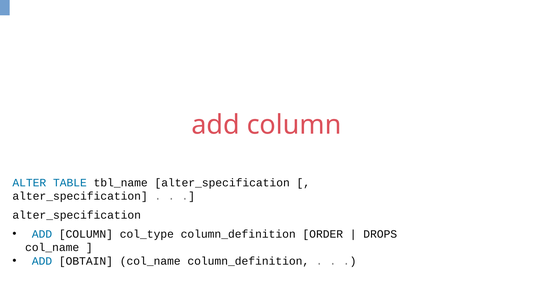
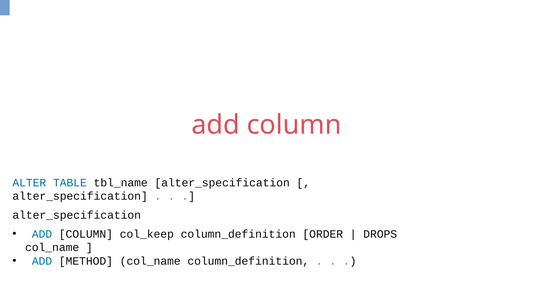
col_type: col_type -> col_keep
OBTAIN: OBTAIN -> METHOD
